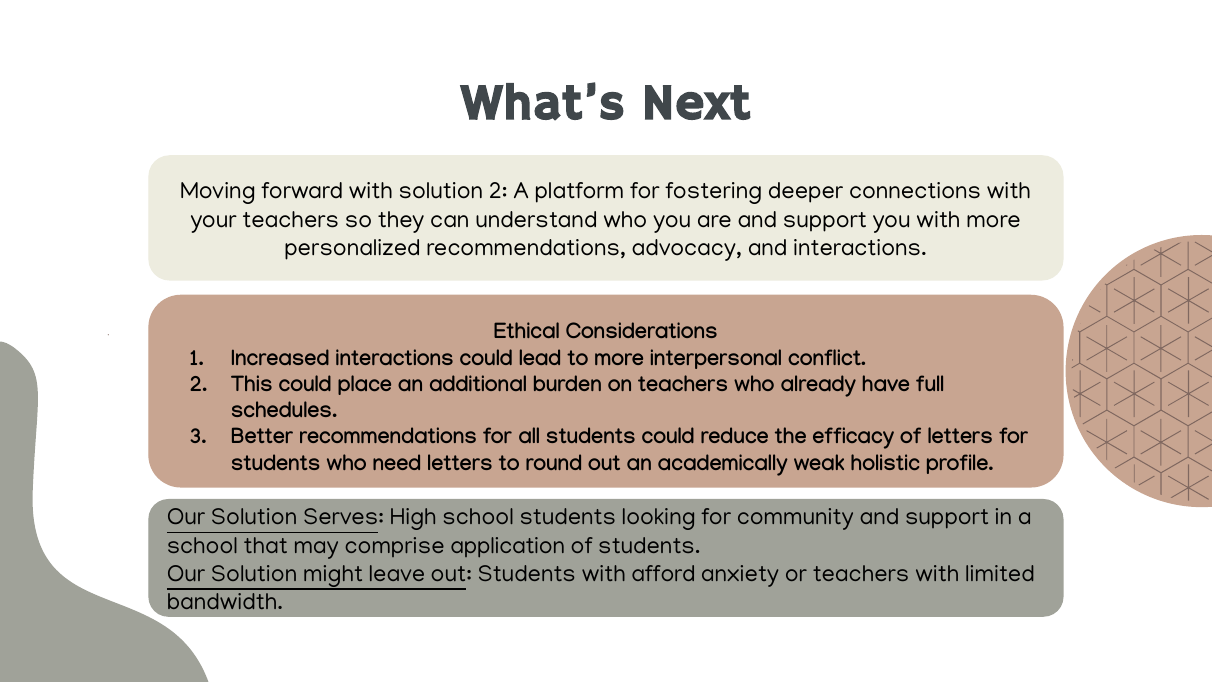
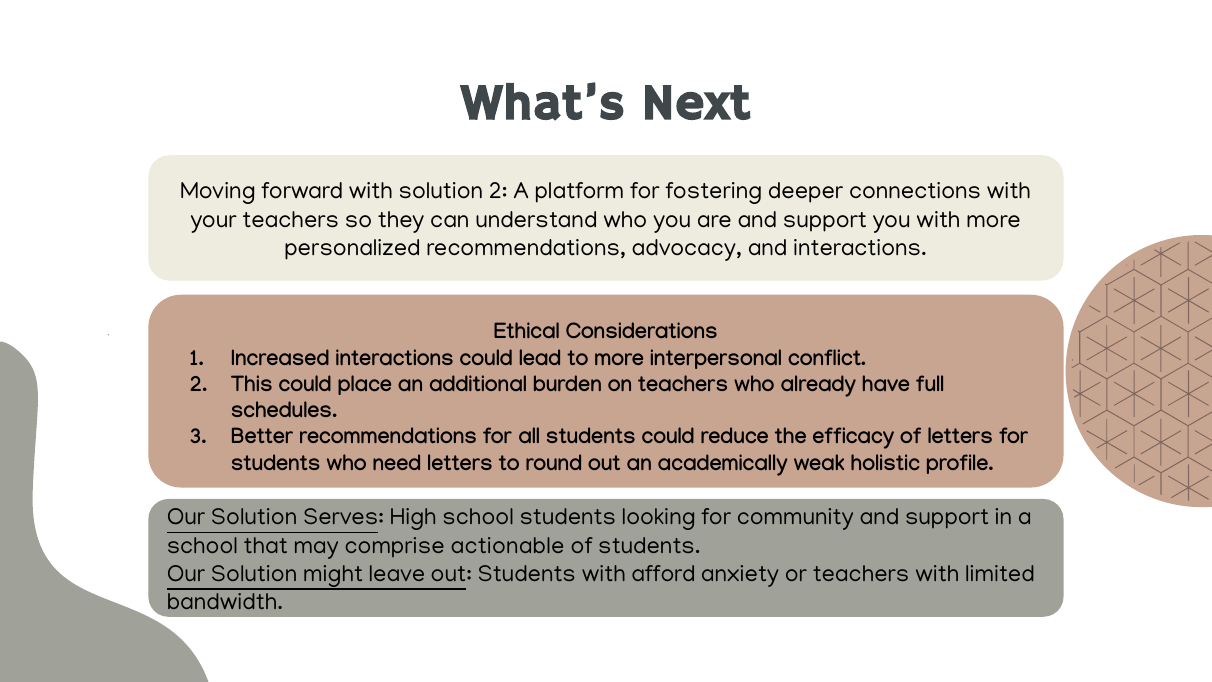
application: application -> actionable
